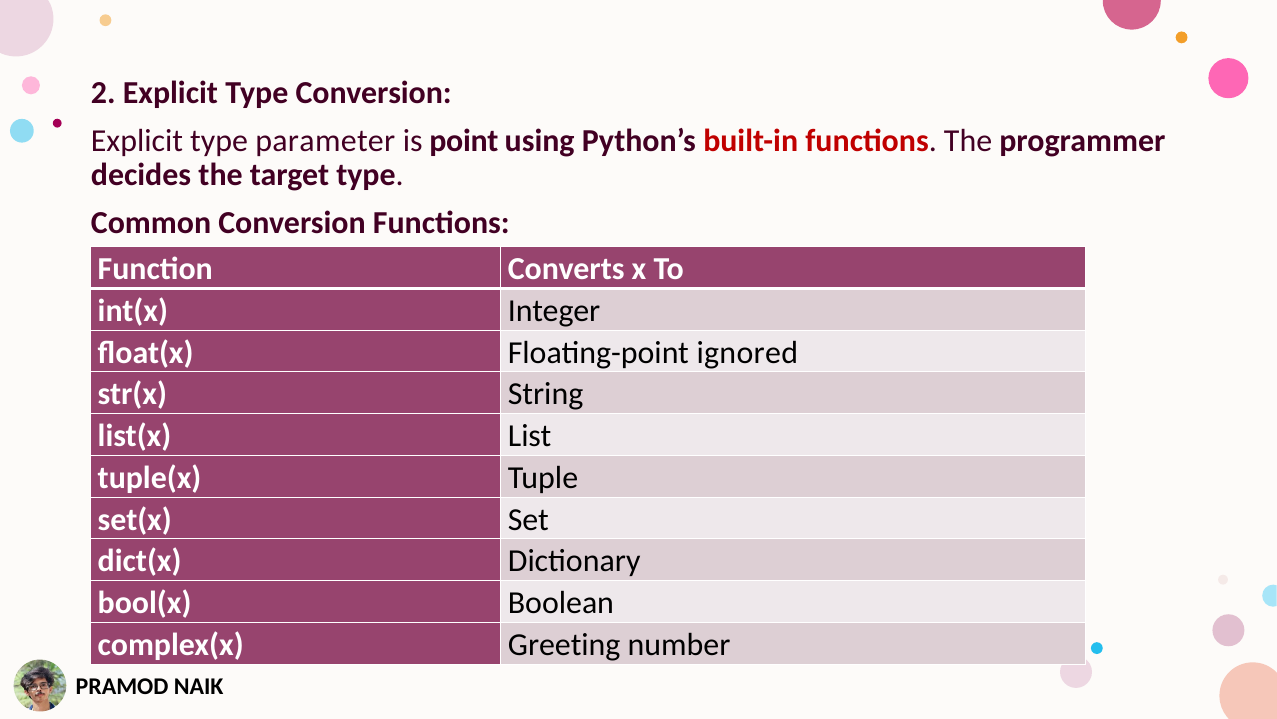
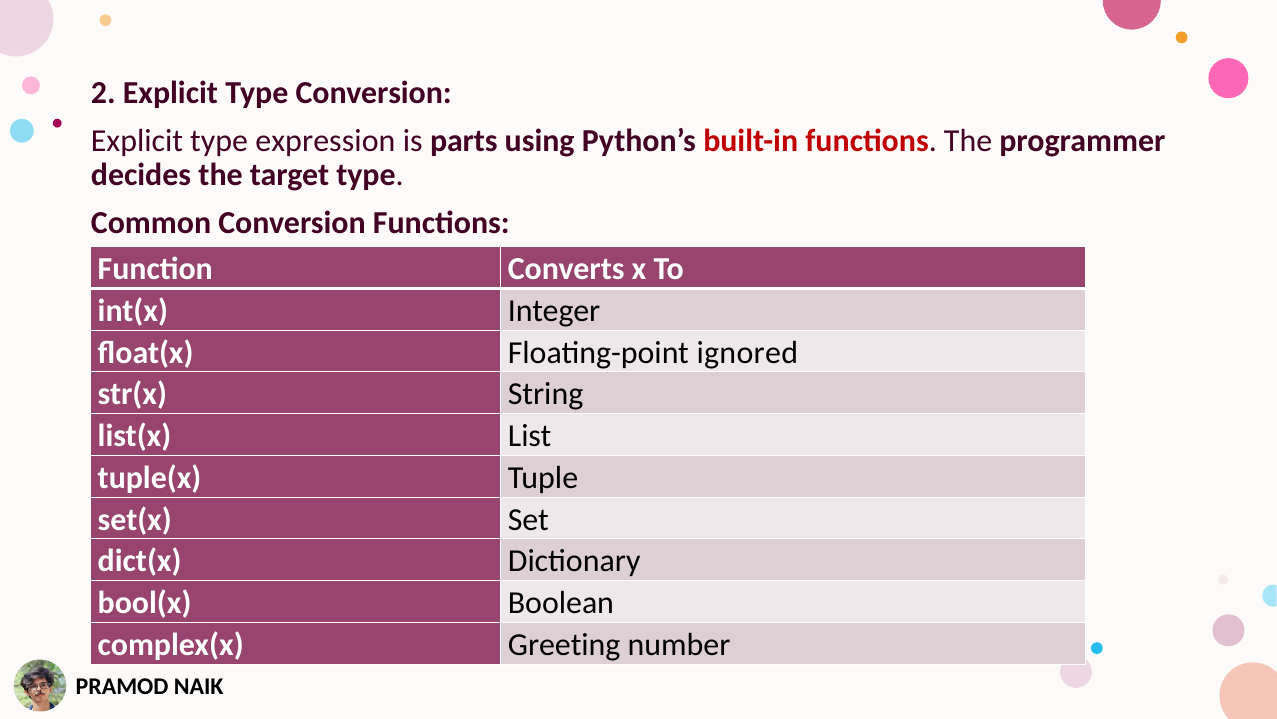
parameter: parameter -> expression
point: point -> parts
